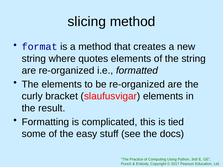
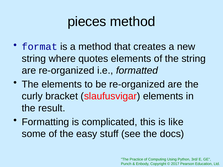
slicing: slicing -> pieces
tied: tied -> like
